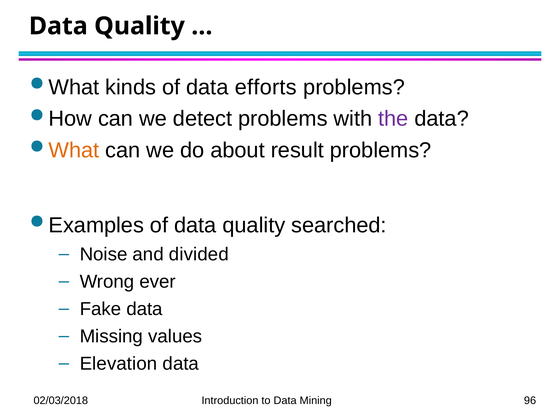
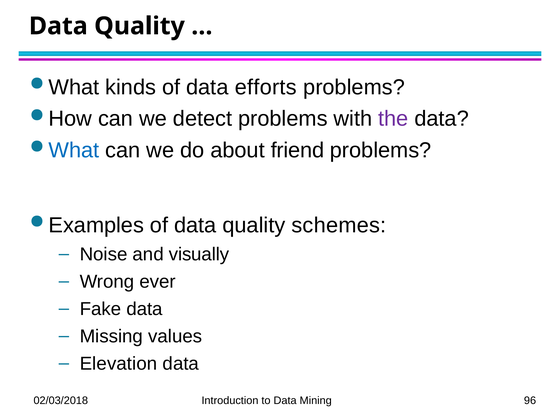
What at (74, 150) colour: orange -> blue
result: result -> friend
searched: searched -> schemes
divided: divided -> visually
